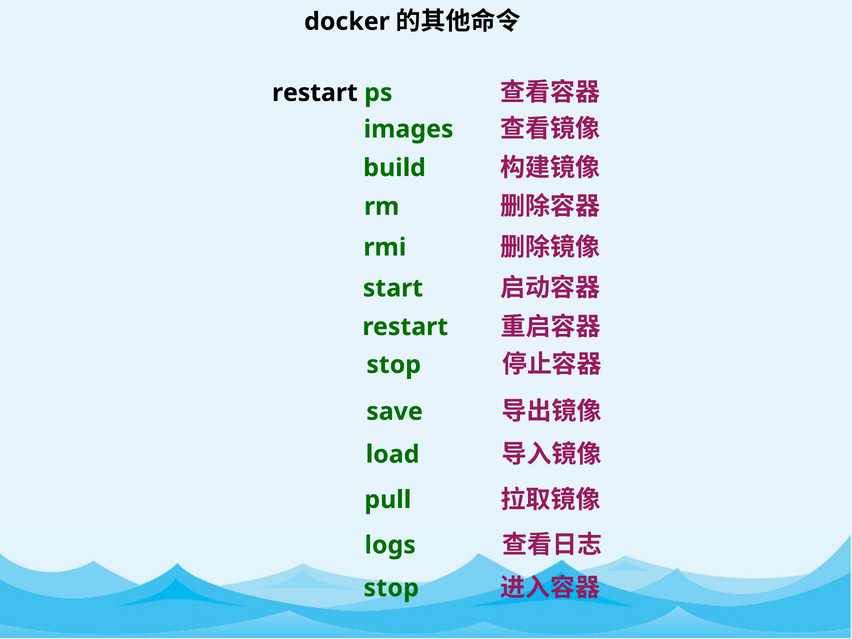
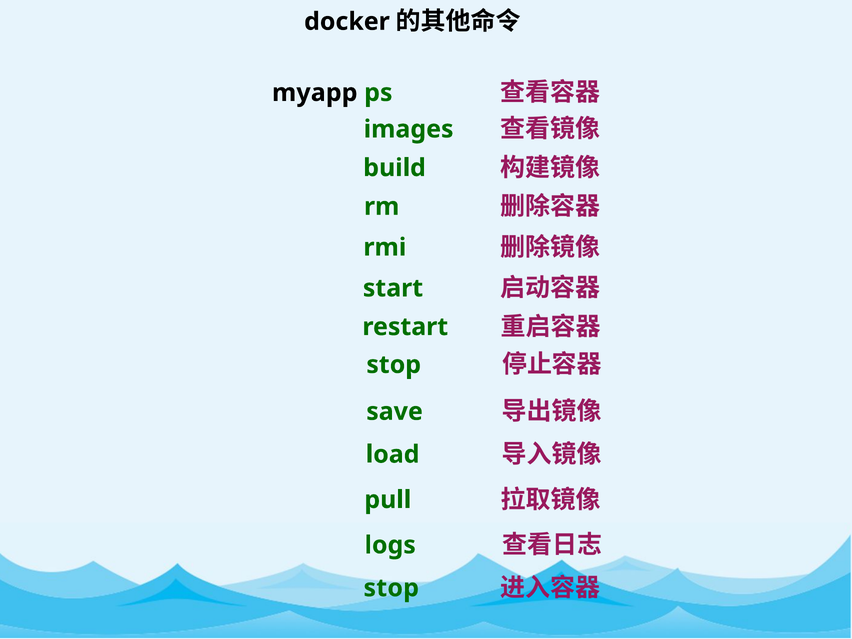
restart at (315, 93): restart -> myapp
